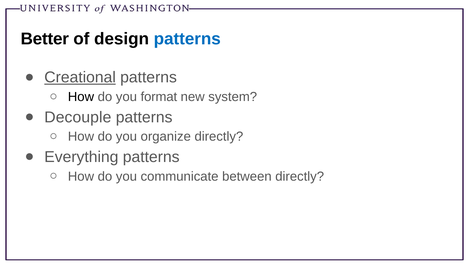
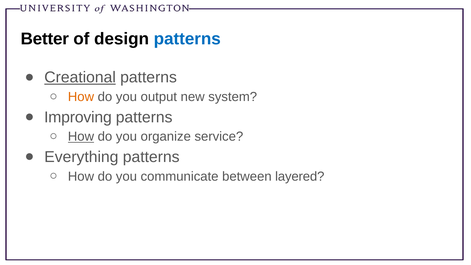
How at (81, 97) colour: black -> orange
format: format -> output
Decouple: Decouple -> Improving
How at (81, 137) underline: none -> present
organize directly: directly -> service
between directly: directly -> layered
